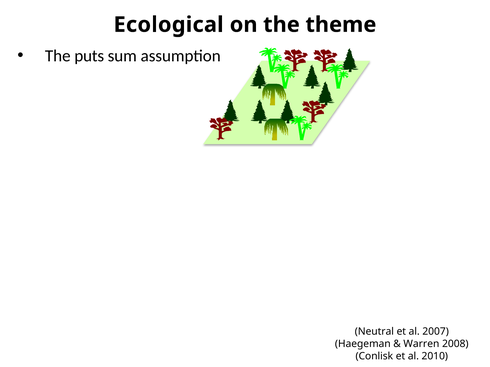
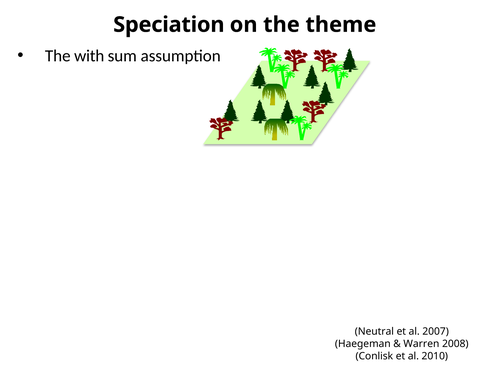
Ecological: Ecological -> Speciation
puts: puts -> with
